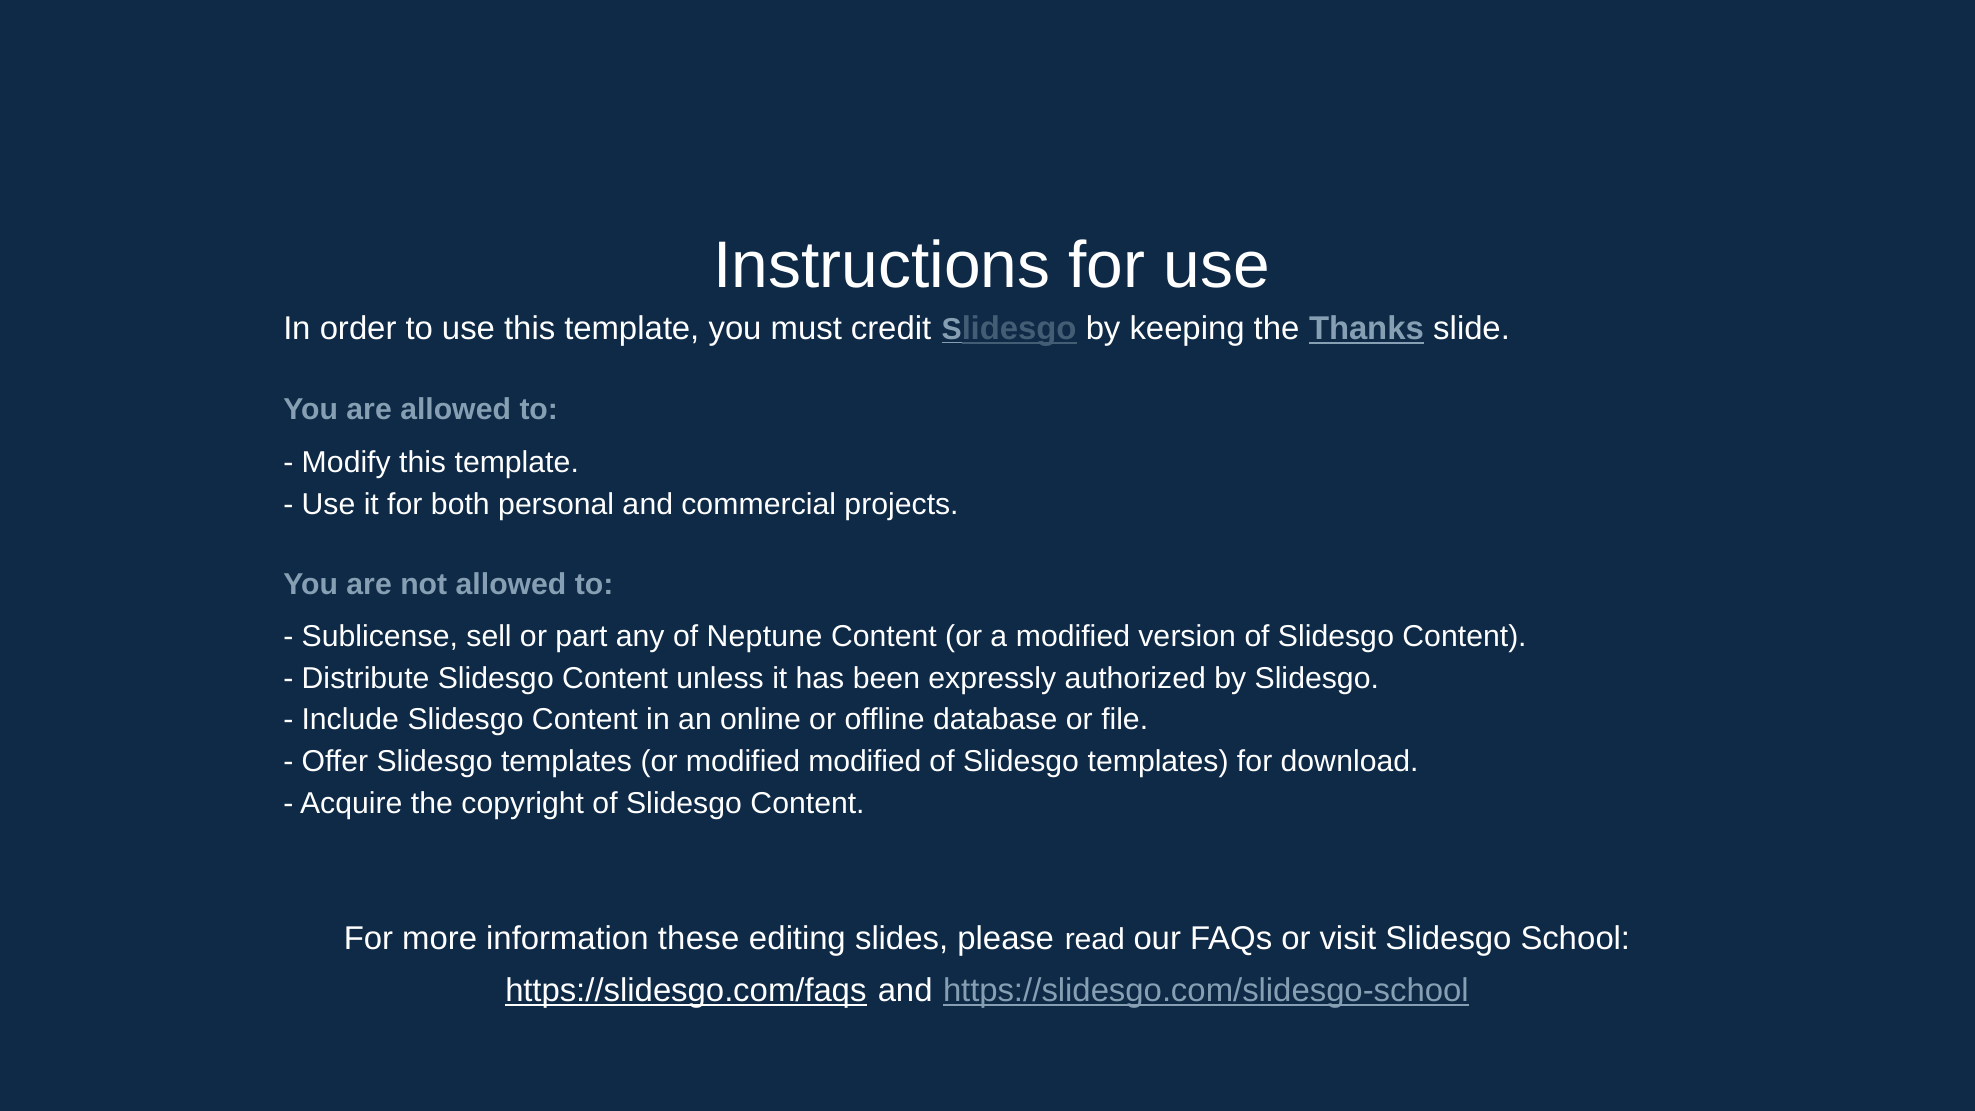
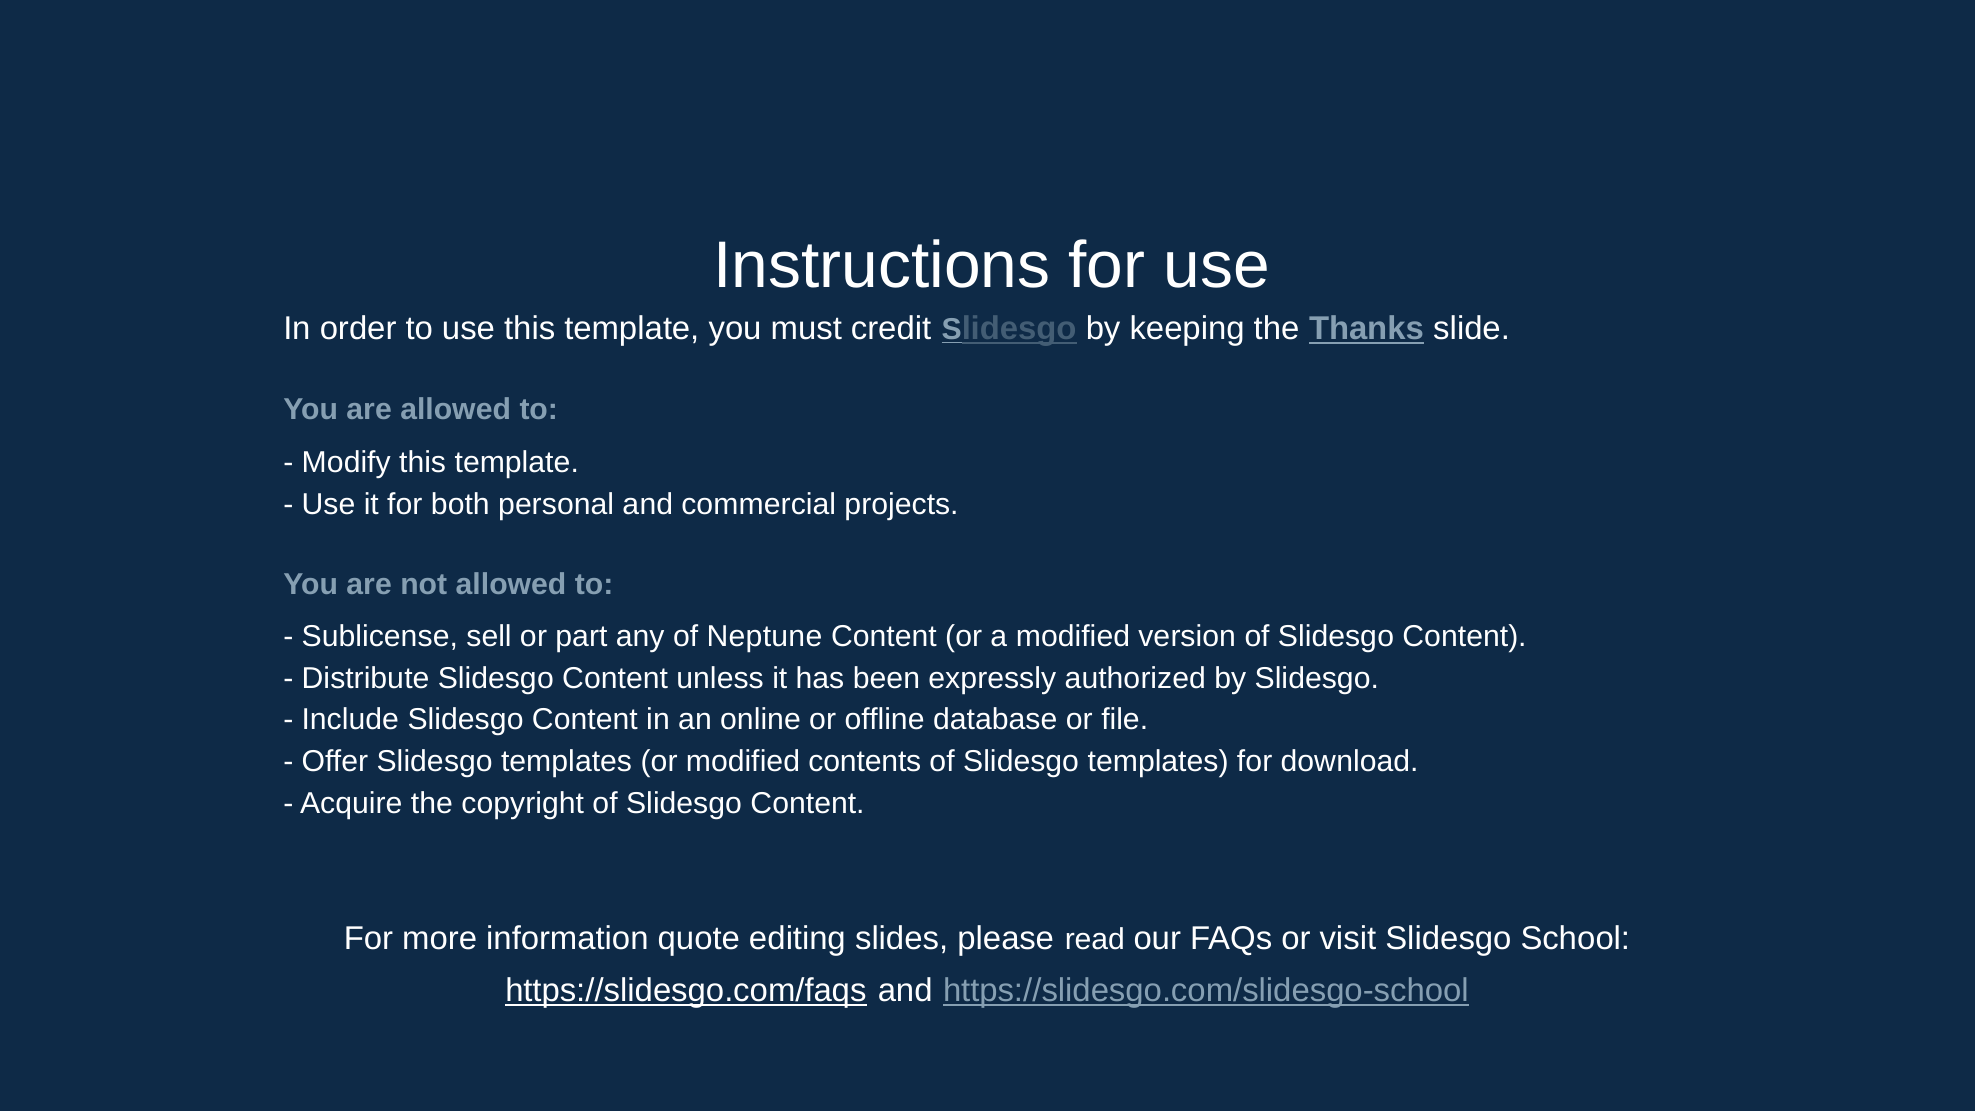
modified modified: modified -> contents
these: these -> quote
